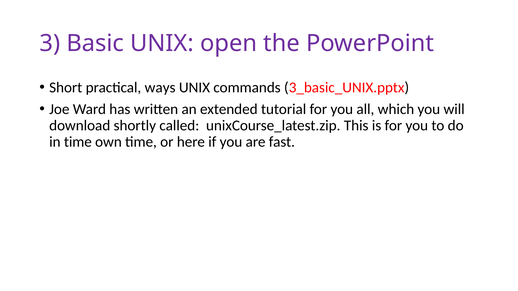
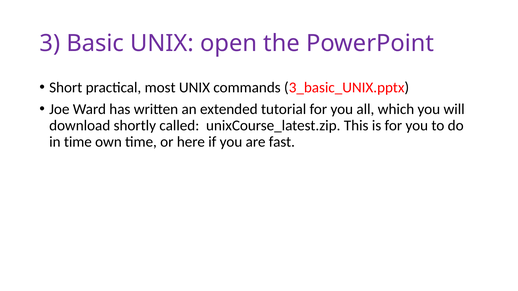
ways: ways -> most
